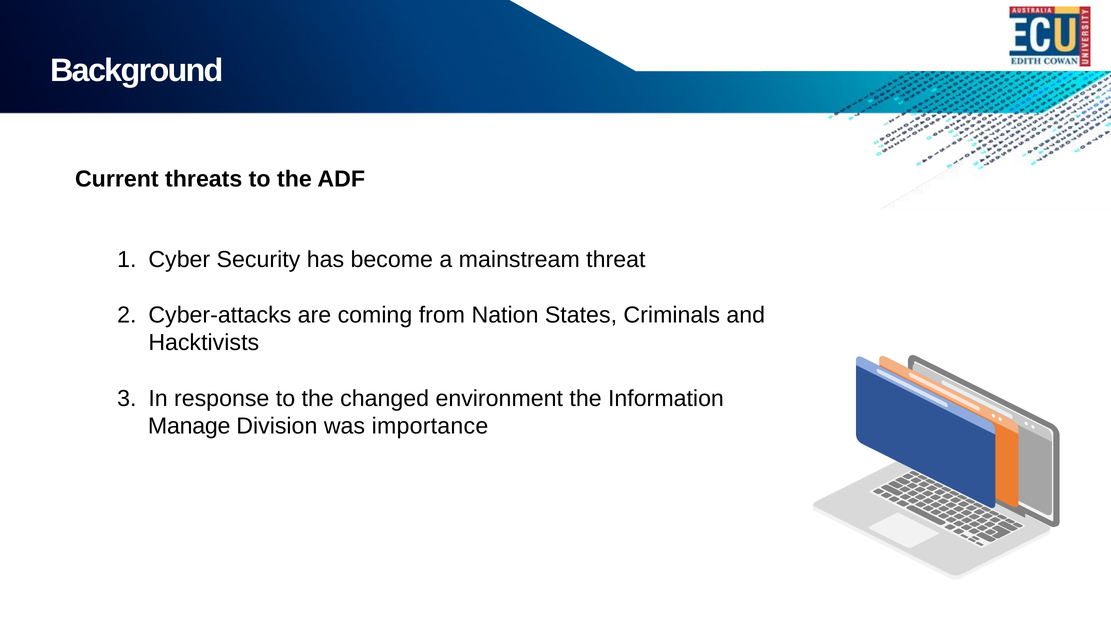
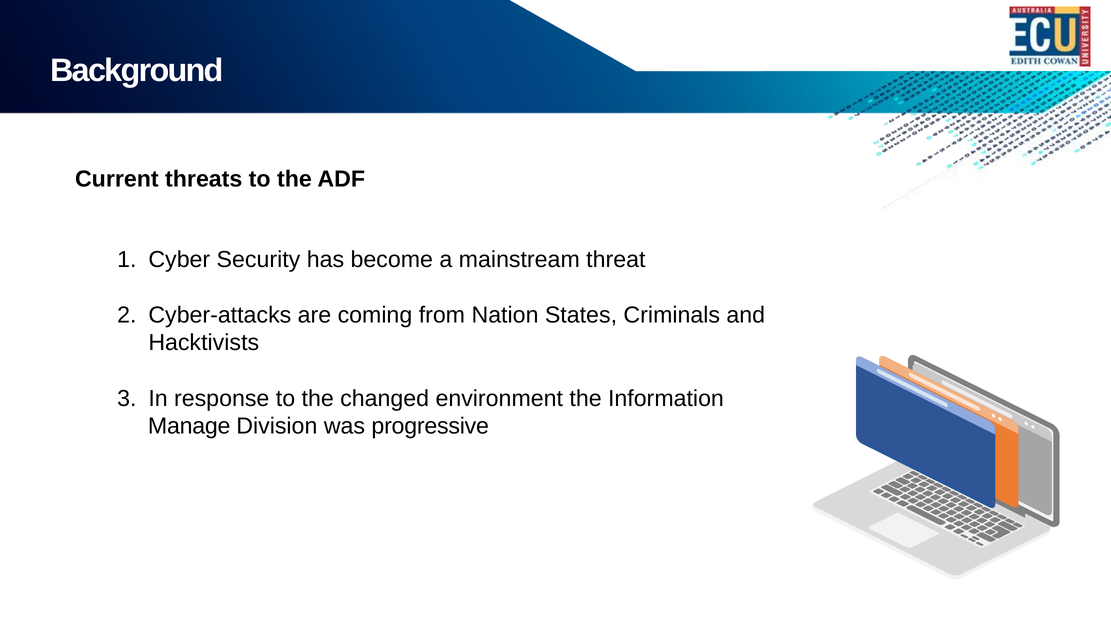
importance: importance -> progressive
